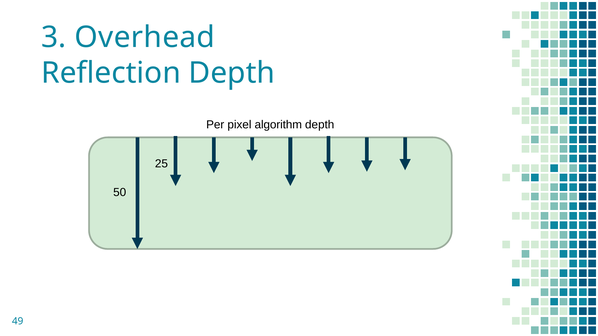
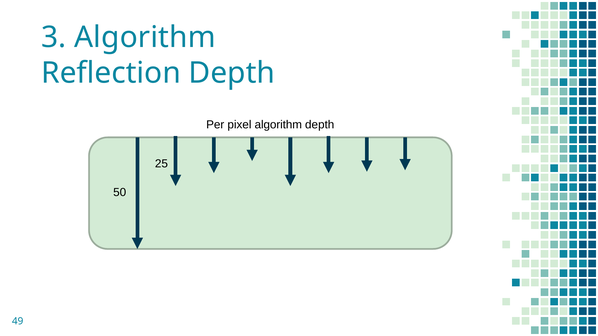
3 Overhead: Overhead -> Algorithm
